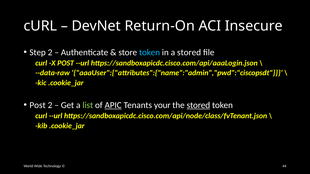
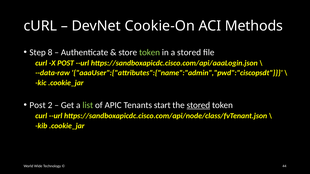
Return-On: Return-On -> Cookie-On
Insecure: Insecure -> Methods
Step 2: 2 -> 8
token at (150, 52) colour: light blue -> light green
APIC underline: present -> none
your: your -> start
